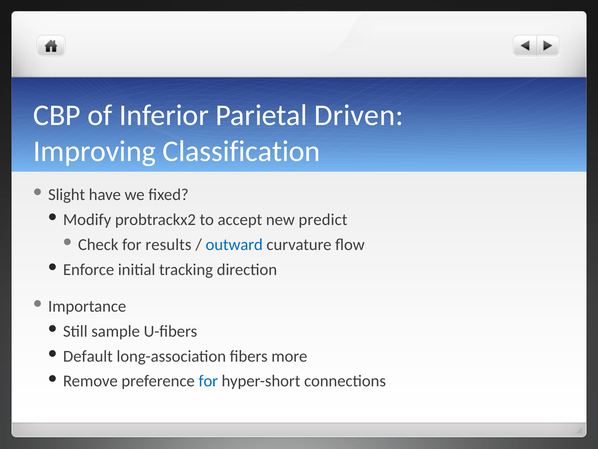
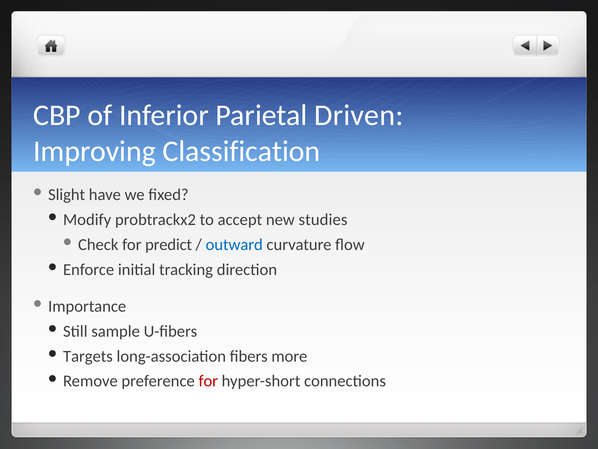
predict: predict -> studies
results: results -> predict
Default: Default -> Targets
for at (208, 381) colour: blue -> red
